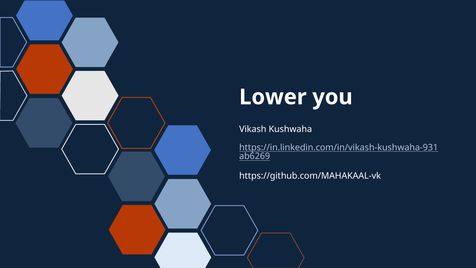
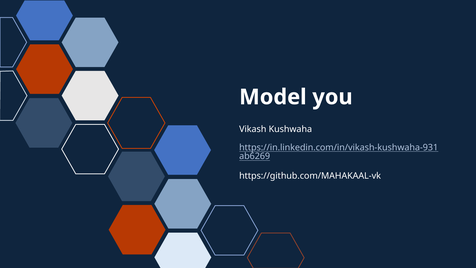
Lower: Lower -> Model
